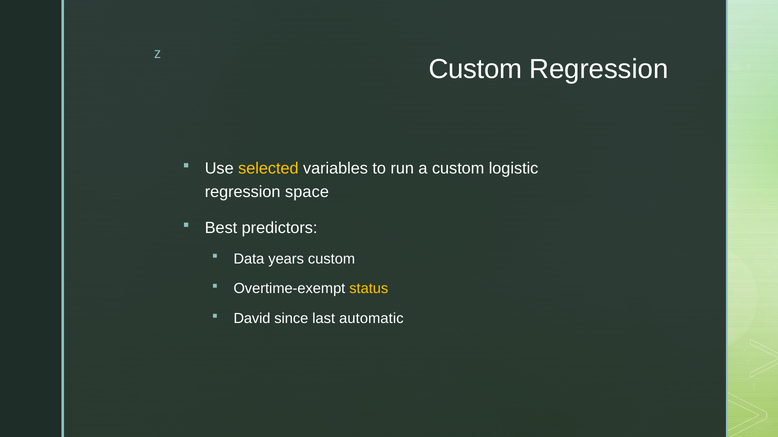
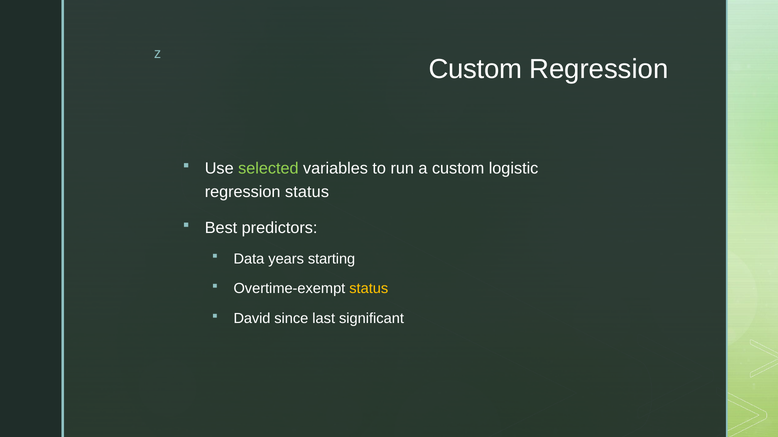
selected colour: yellow -> light green
regression space: space -> status
years custom: custom -> starting
automatic: automatic -> significant
